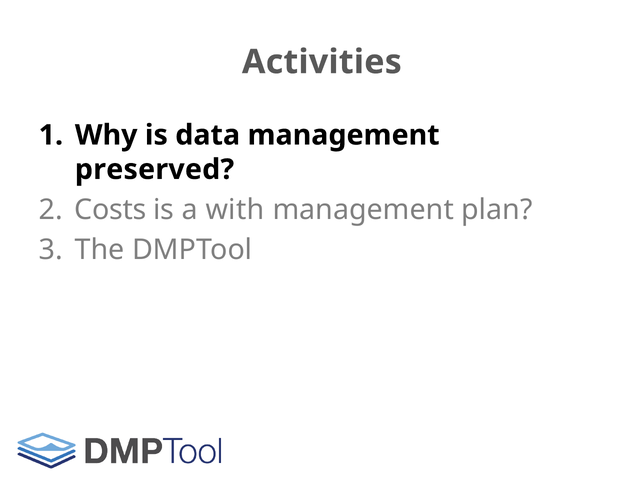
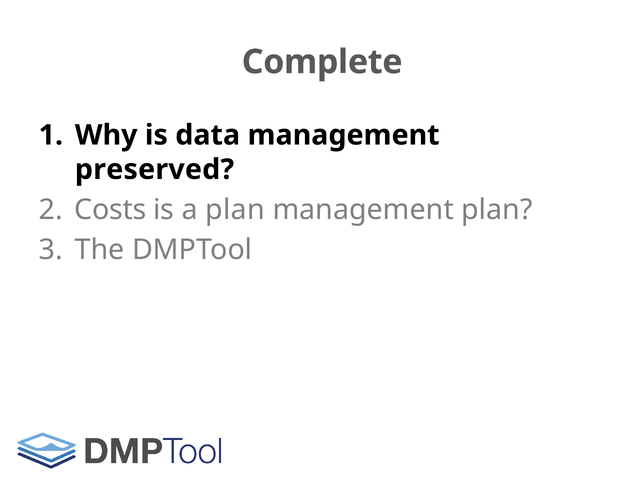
Activities: Activities -> Complete
a with: with -> plan
